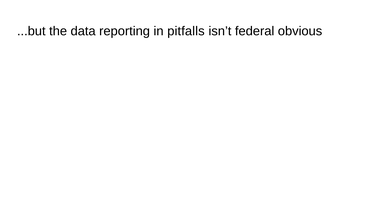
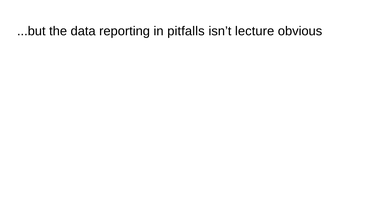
federal: federal -> lecture
